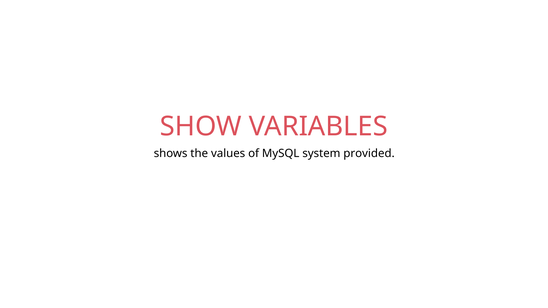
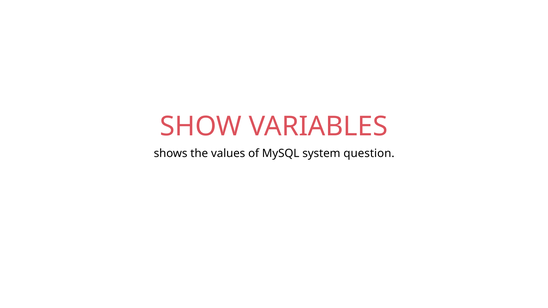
provided: provided -> question
